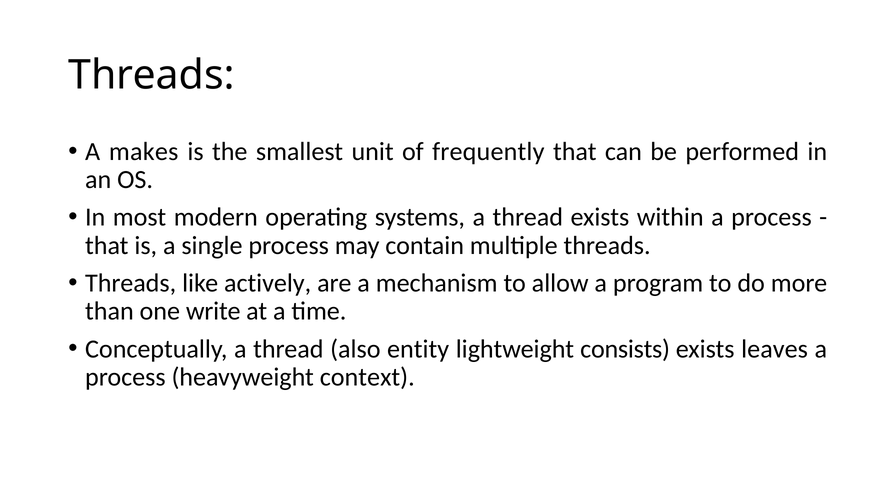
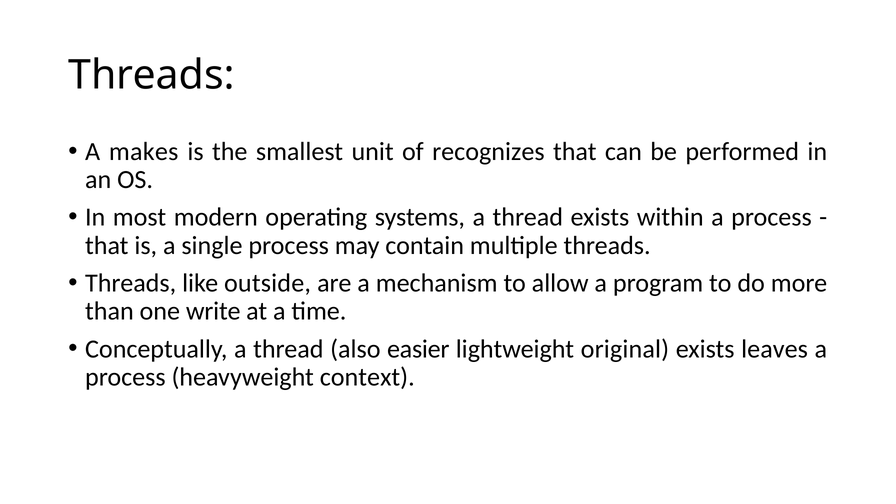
frequently: frequently -> recognizes
actively: actively -> outside
entity: entity -> easier
consists: consists -> original
